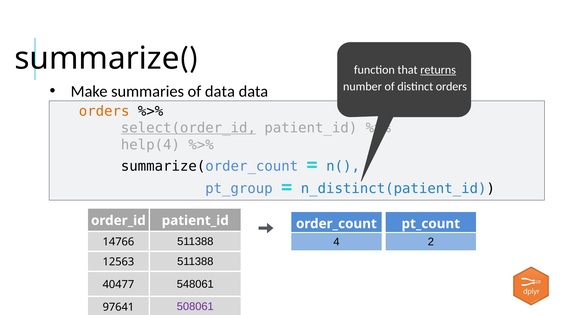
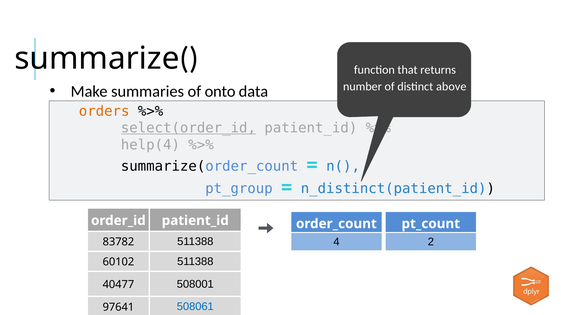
returns underline: present -> none
distinct orders: orders -> above
of data: data -> onto
14766: 14766 -> 83782
12563: 12563 -> 60102
548061: 548061 -> 508001
508061 colour: purple -> blue
